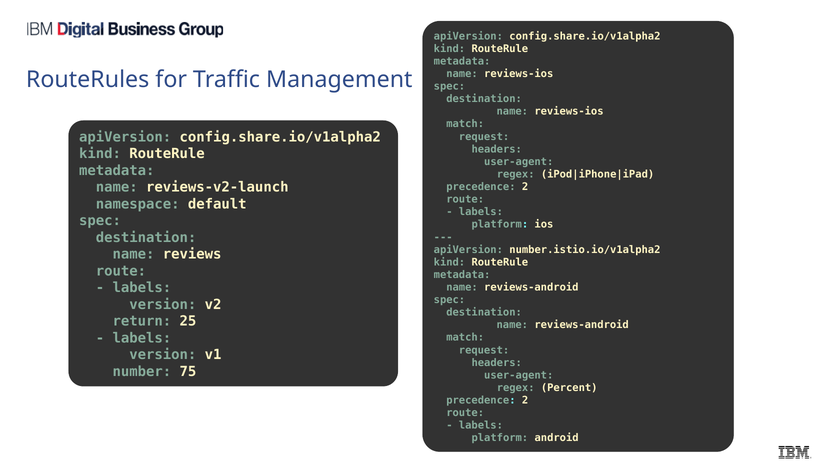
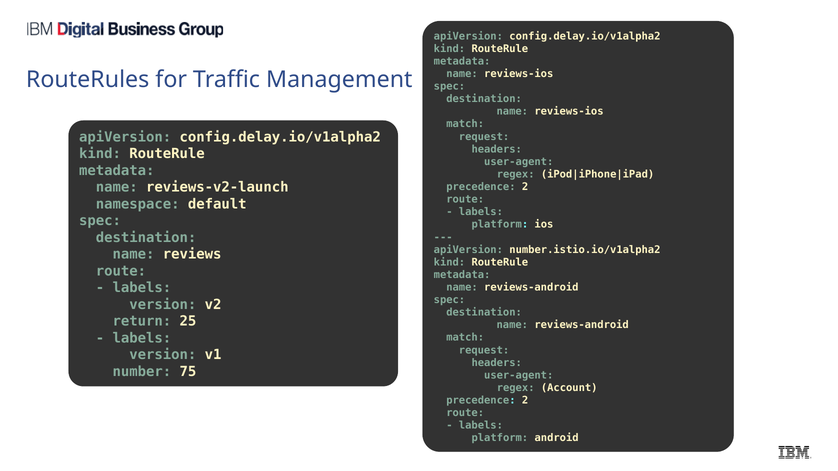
config.share.io/v1alpha2 at (585, 36): config.share.io/v1alpha2 -> config.delay.io/v1alpha2
config.share.io/v1alpha2 at (280, 137): config.share.io/v1alpha2 -> config.delay.io/v1alpha2
Percent: Percent -> Account
